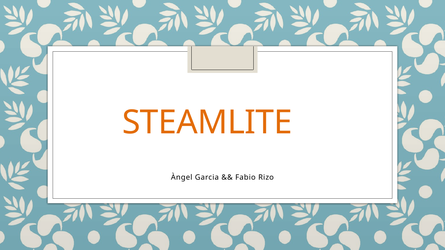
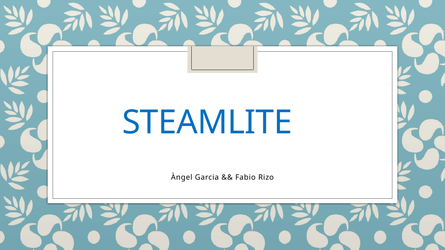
STEAMLITE colour: orange -> blue
